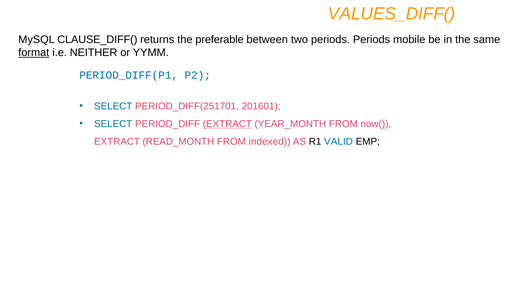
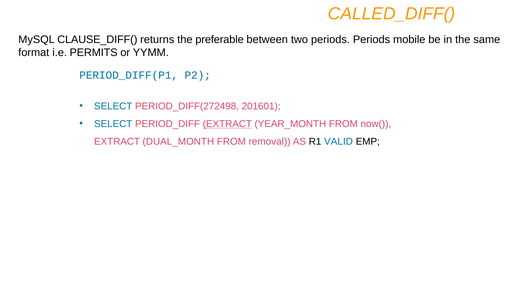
VALUES_DIFF(: VALUES_DIFF( -> CALLED_DIFF(
format underline: present -> none
NEITHER: NEITHER -> PERMITS
PERIOD_DIFF(251701: PERIOD_DIFF(251701 -> PERIOD_DIFF(272498
READ_MONTH: READ_MONTH -> DUAL_MONTH
indexed: indexed -> removal
